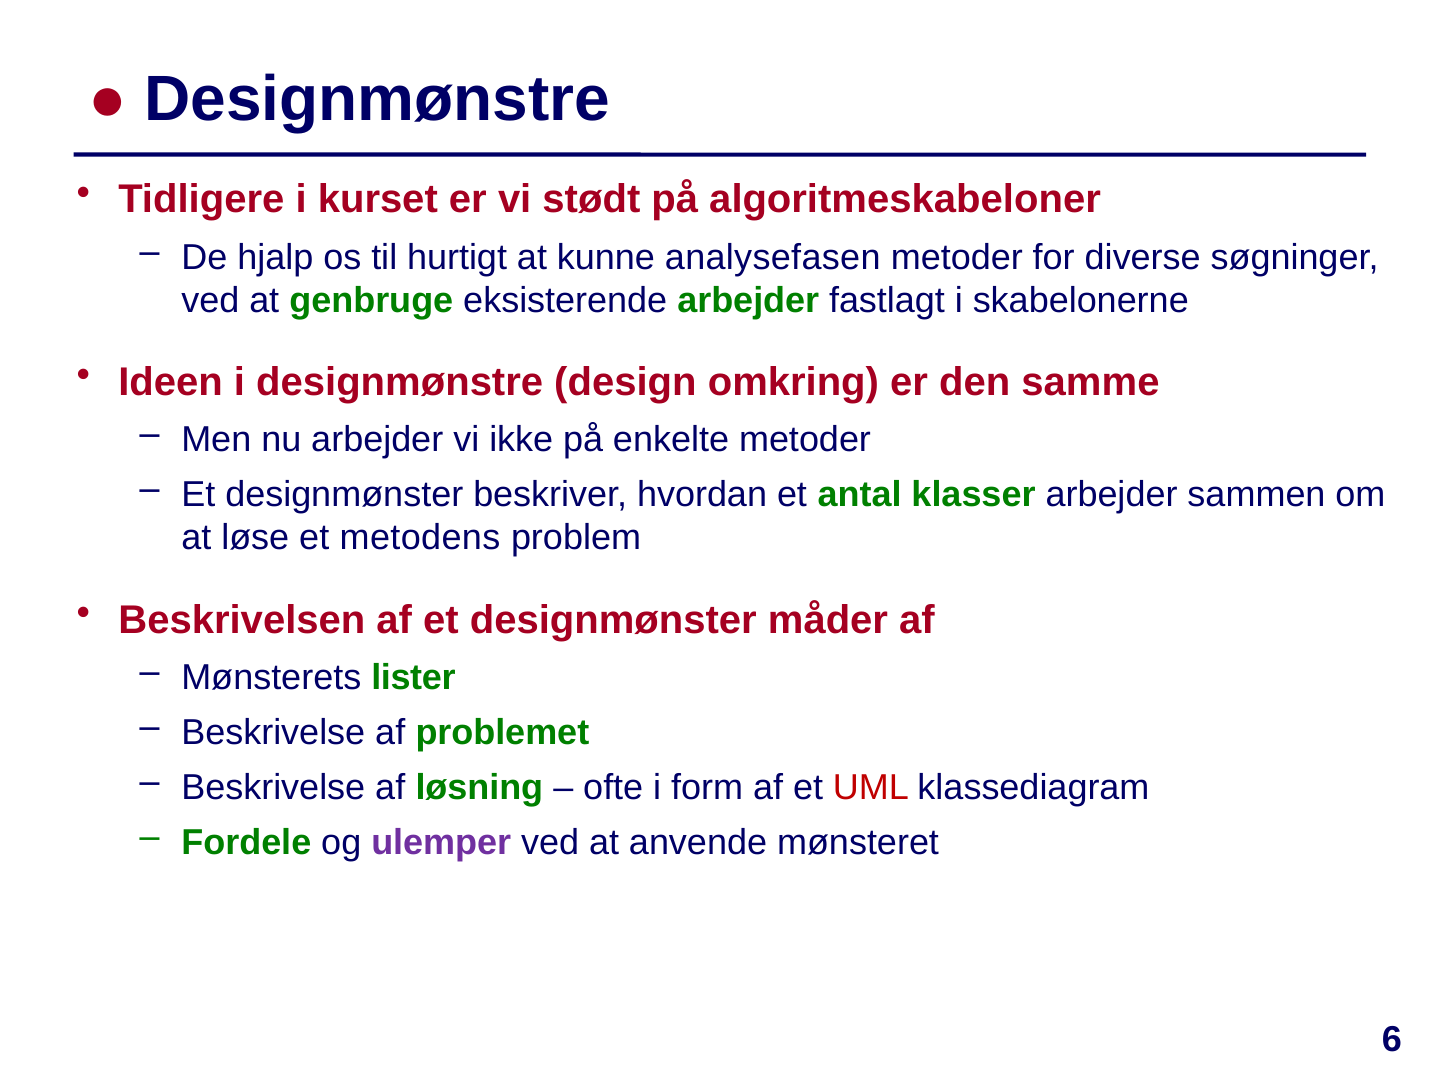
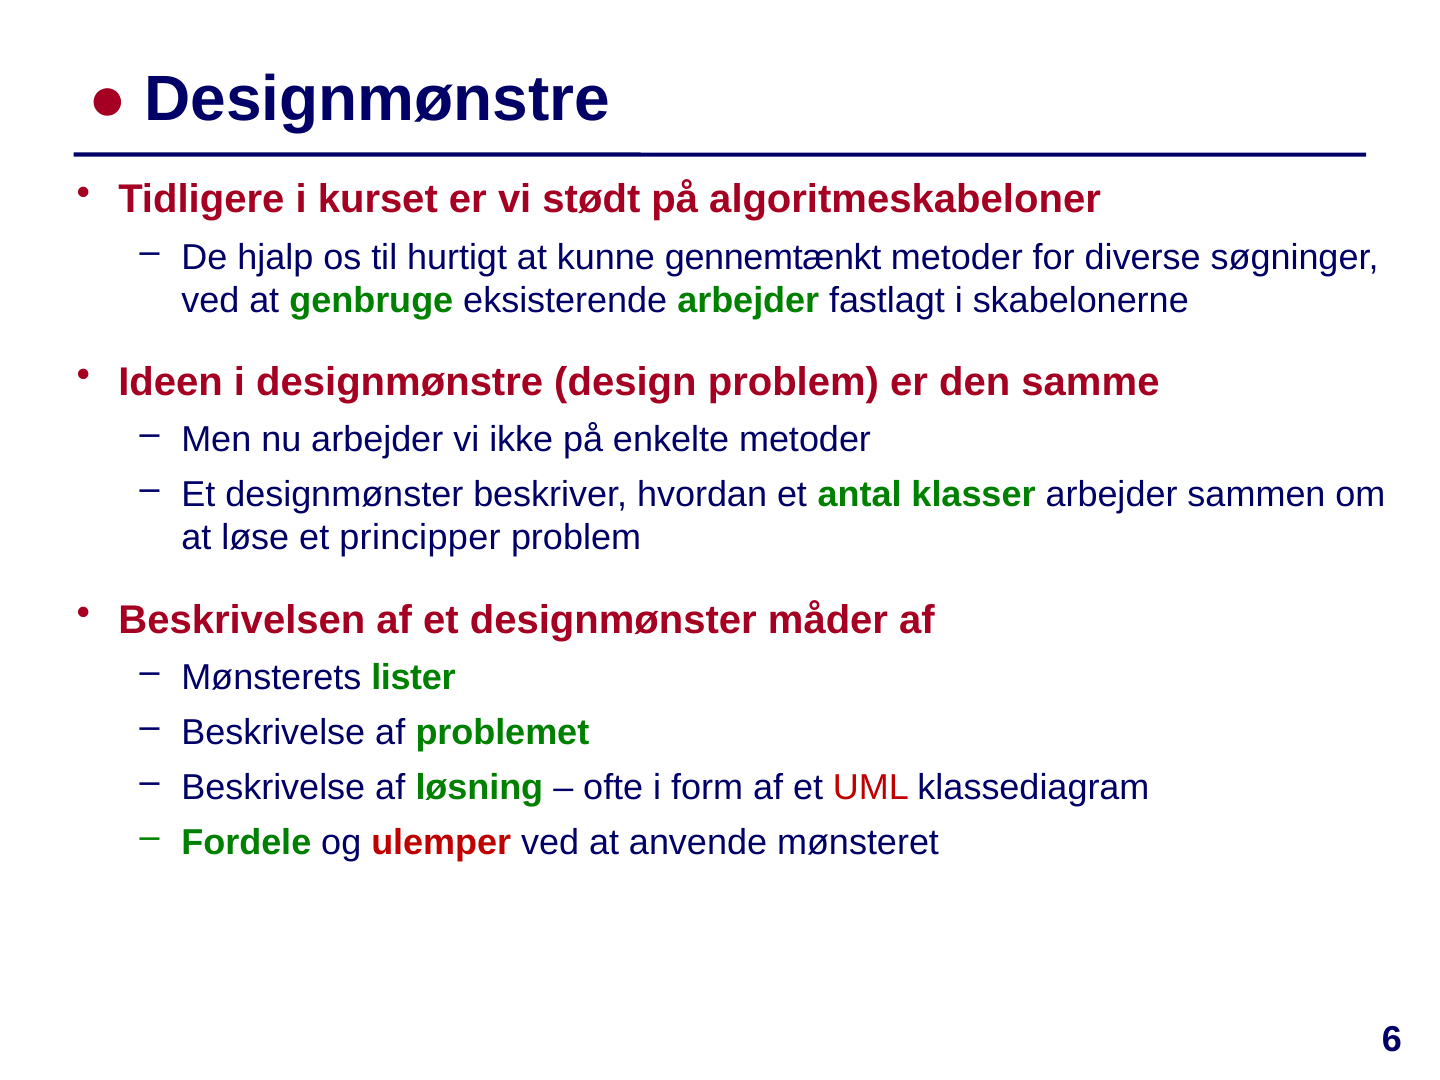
analysefasen: analysefasen -> gennemtænkt
design omkring: omkring -> problem
metodens: metodens -> principper
ulemper colour: purple -> red
